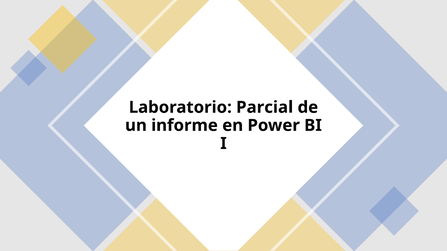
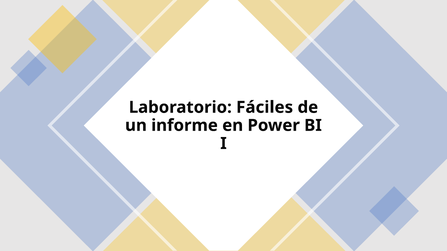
Parcial: Parcial -> Fáciles
